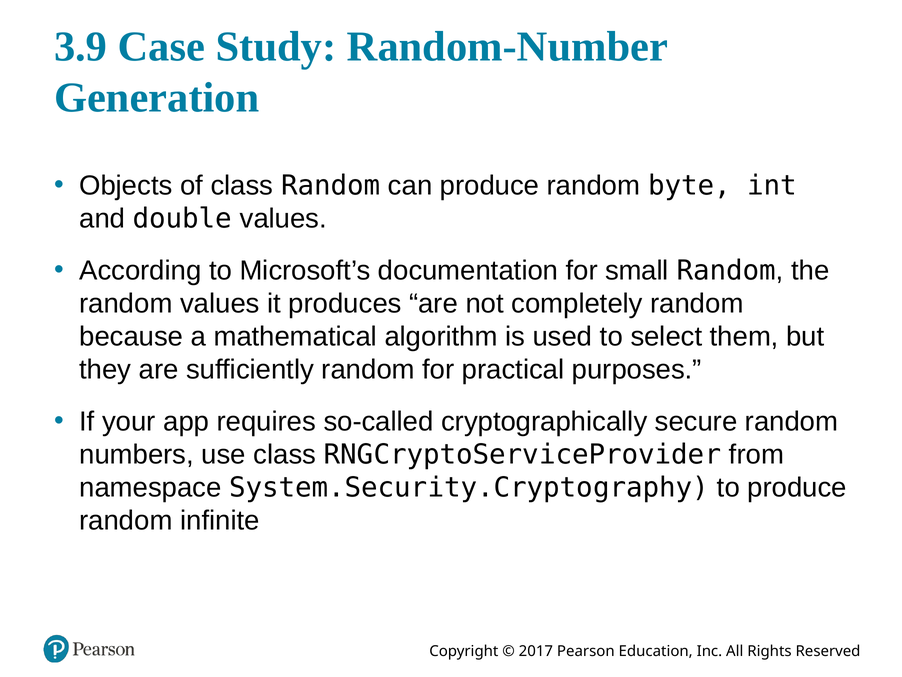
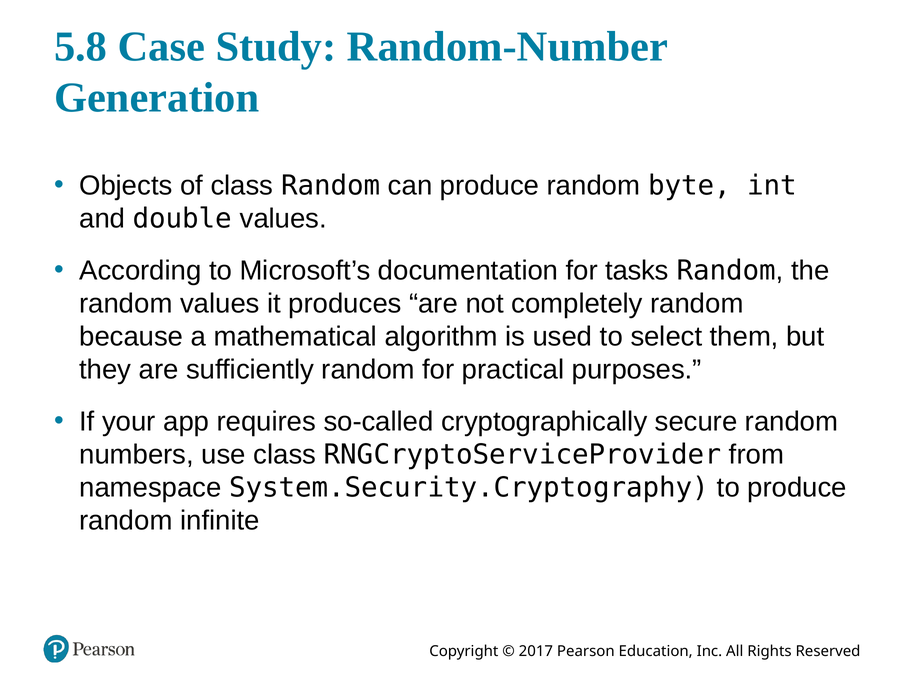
3.9: 3.9 -> 5.8
small: small -> tasks
